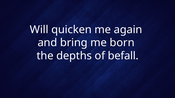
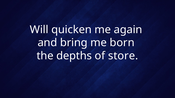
befall: befall -> store
